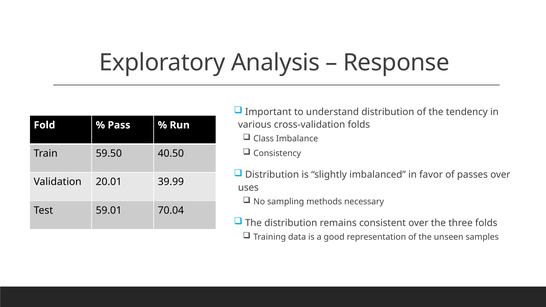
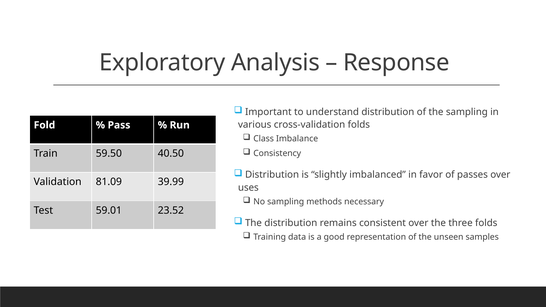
the tendency: tendency -> sampling
20.01: 20.01 -> 81.09
70.04: 70.04 -> 23.52
